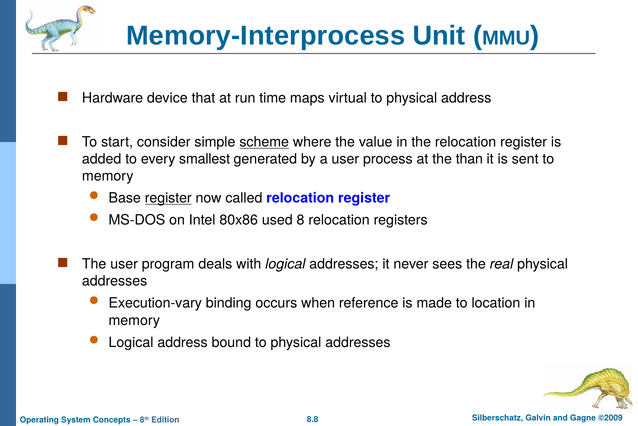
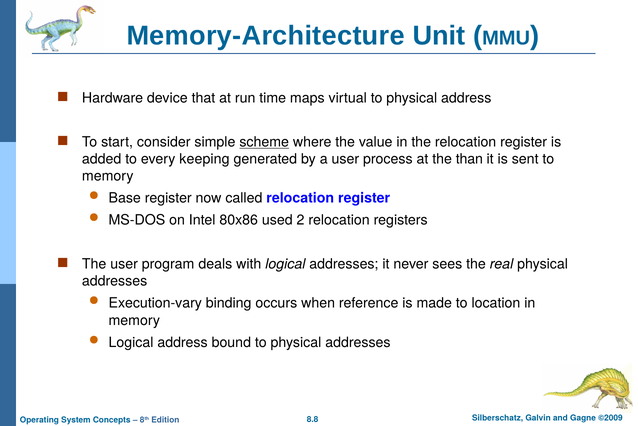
Memory-Interprocess: Memory-Interprocess -> Memory-Architecture
smallest: smallest -> keeping
register at (168, 198) underline: present -> none
8: 8 -> 2
